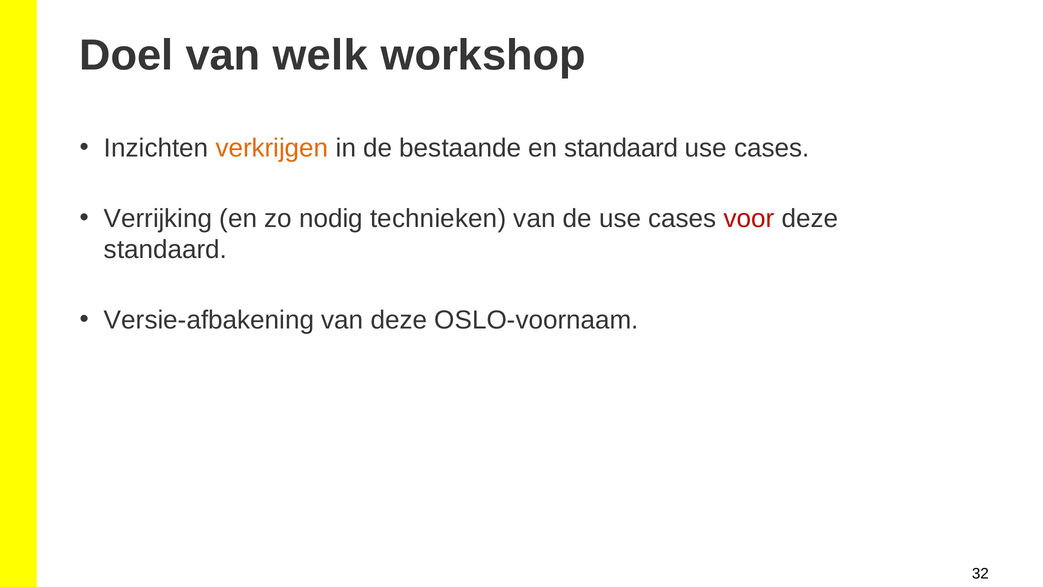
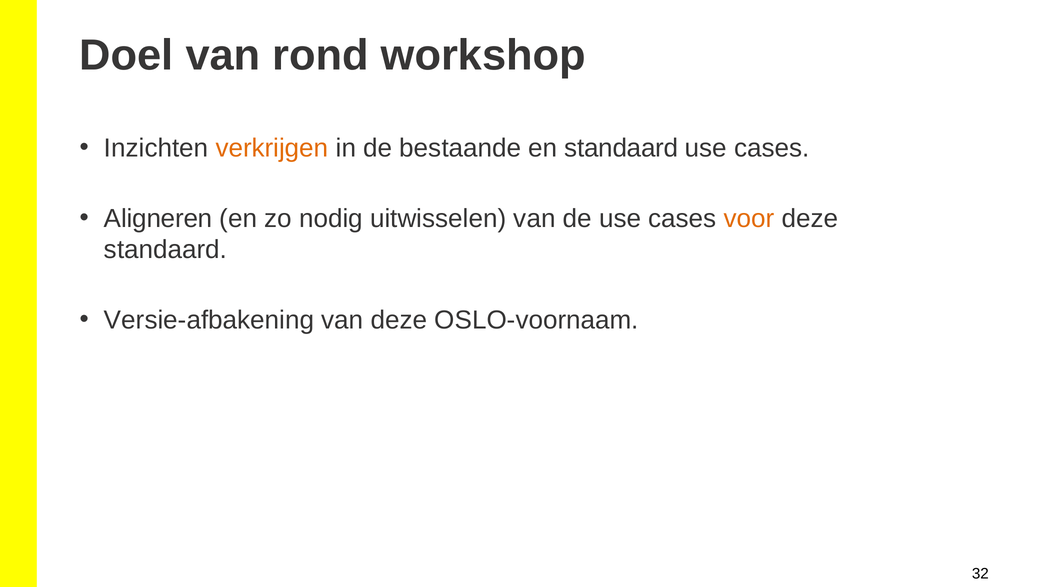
welk: welk -> rond
Verrijking: Verrijking -> Aligneren
technieken: technieken -> uitwisselen
voor colour: red -> orange
